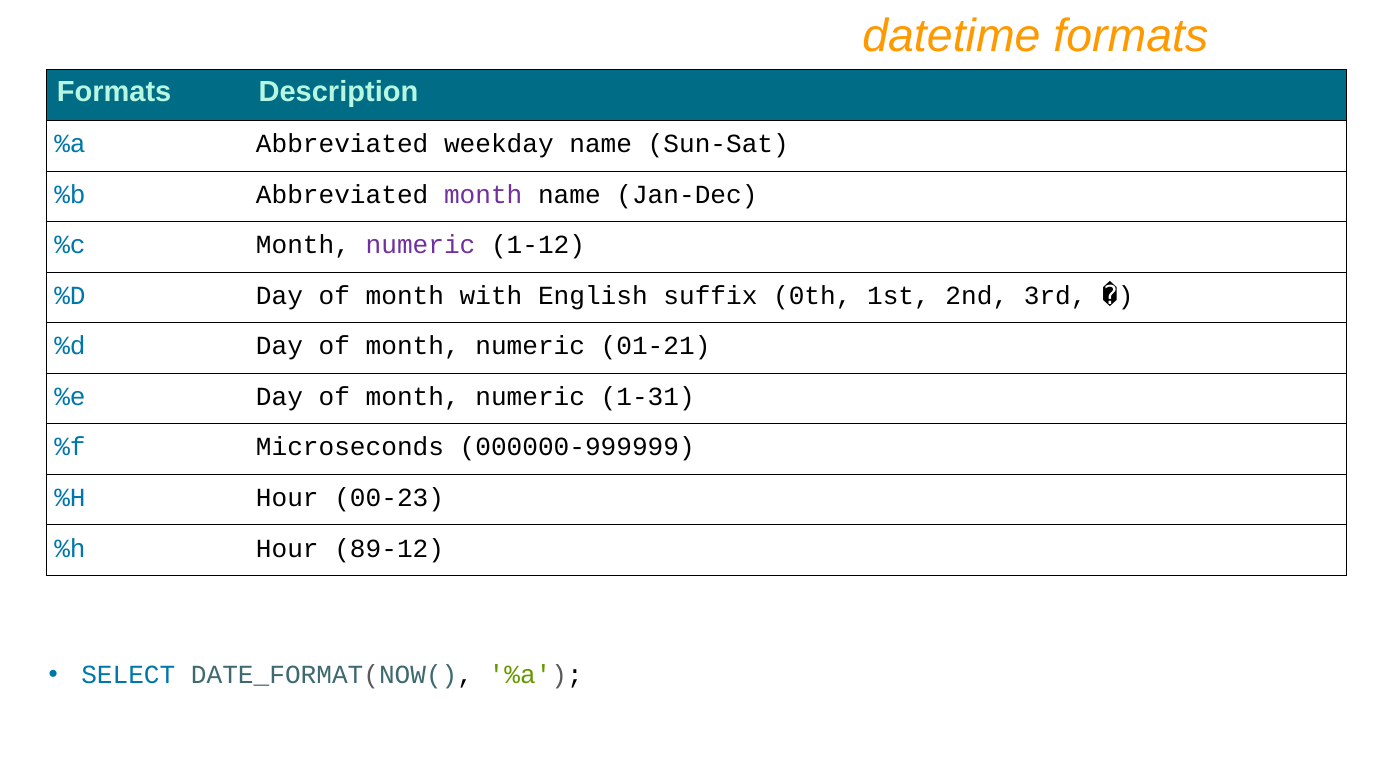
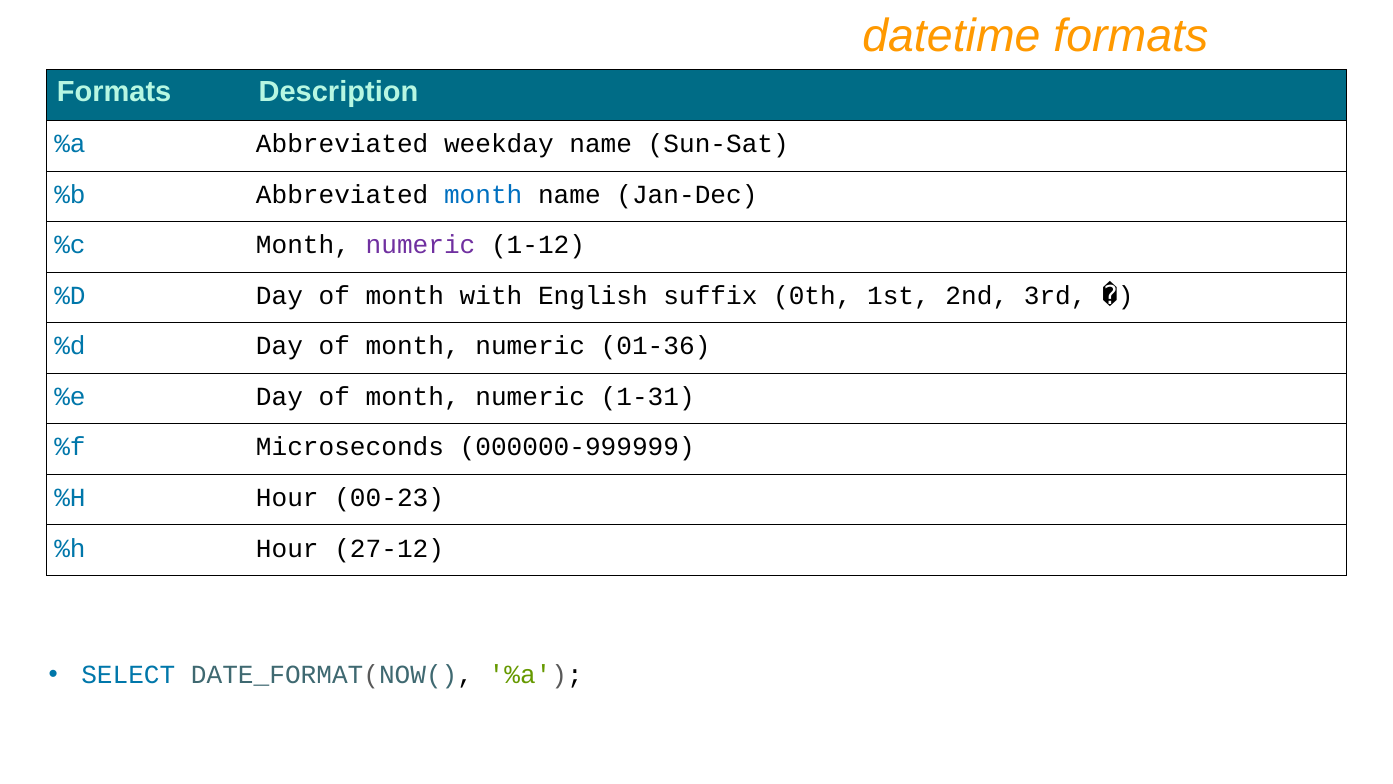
month at (483, 195) colour: purple -> blue
01-21: 01-21 -> 01-36
89-12: 89-12 -> 27-12
